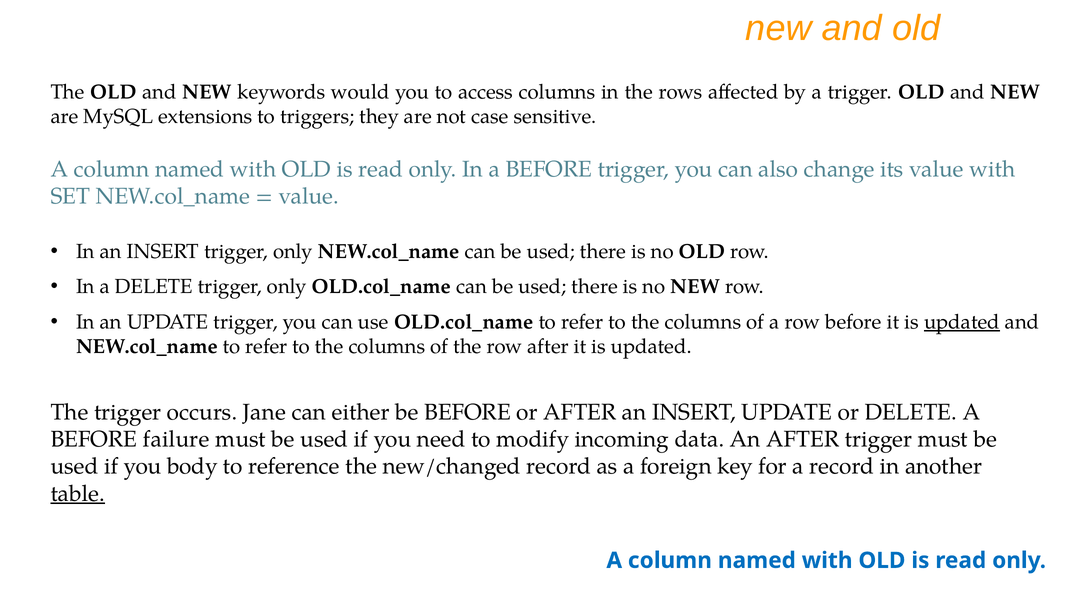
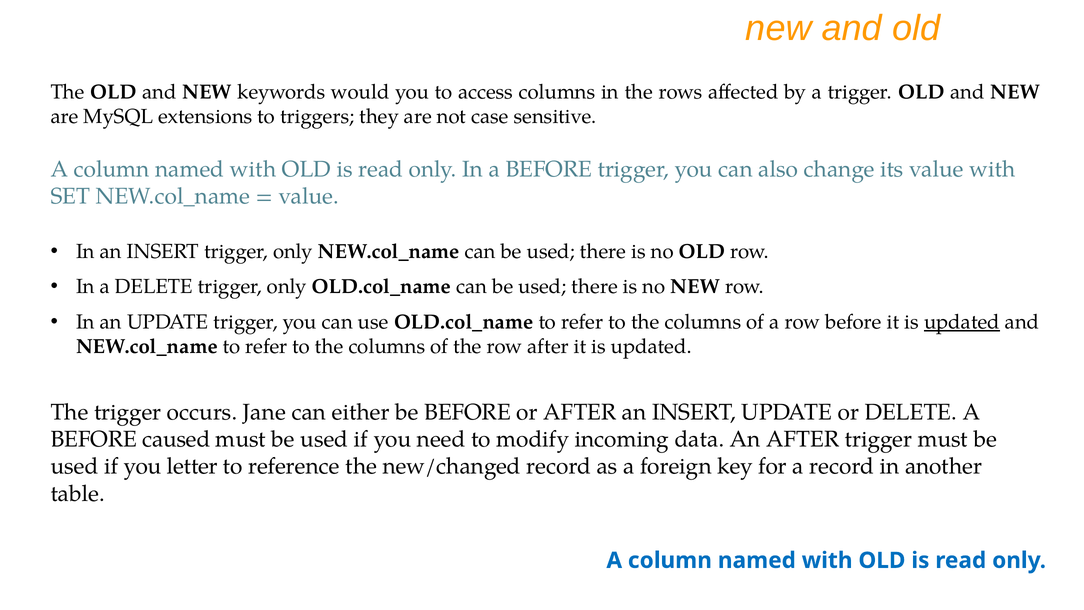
failure: failure -> caused
body: body -> letter
table underline: present -> none
